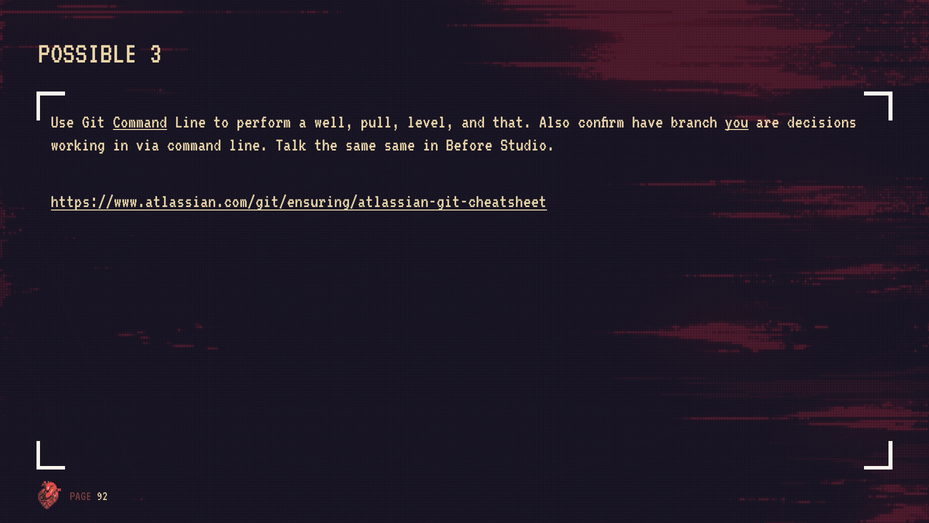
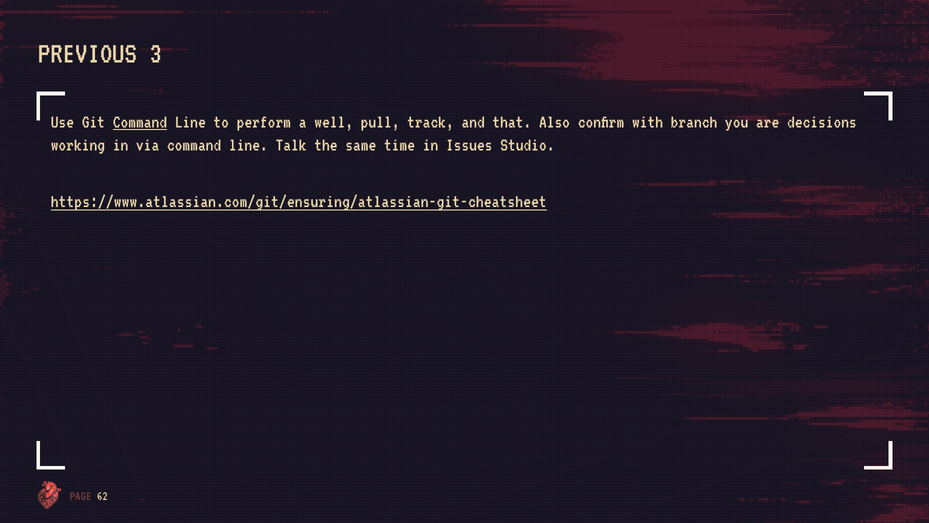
POSSIBLE: POSSIBLE -> PREVIOUS
level: level -> track
have: have -> with
you underline: present -> none
same same: same -> time
Before: Before -> Issues
92: 92 -> 62
